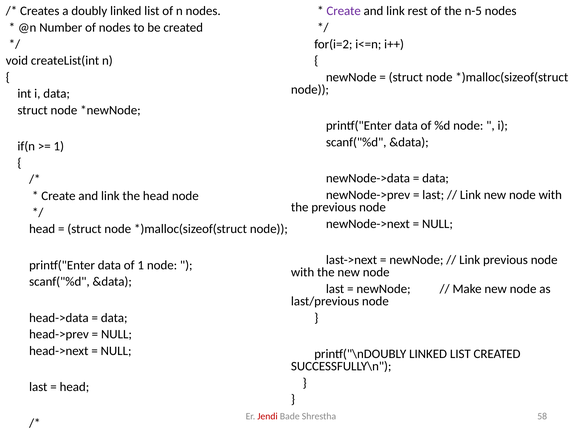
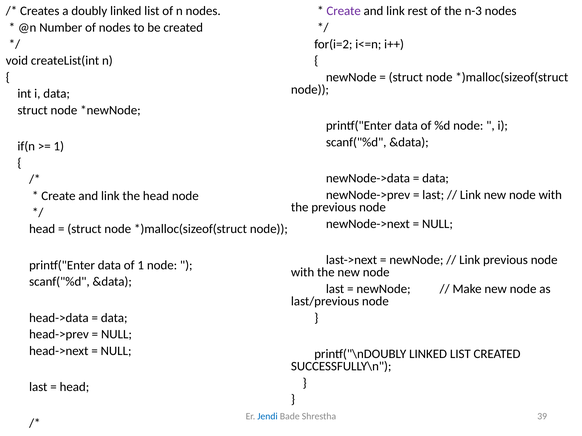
n-5: n-5 -> n-3
Jendi colour: red -> blue
58: 58 -> 39
